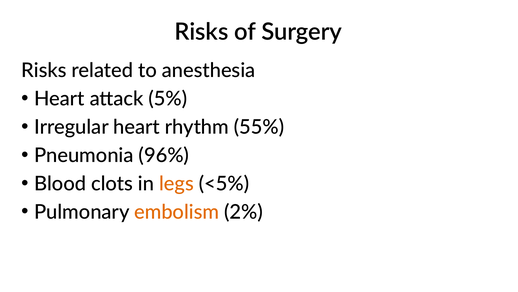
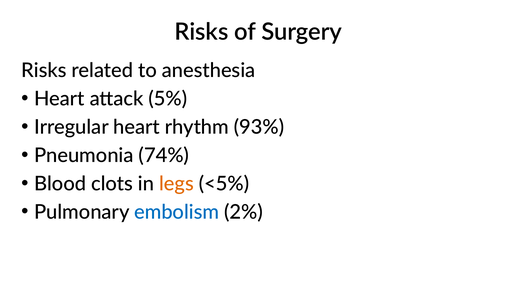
55%: 55% -> 93%
96%: 96% -> 74%
embolism colour: orange -> blue
